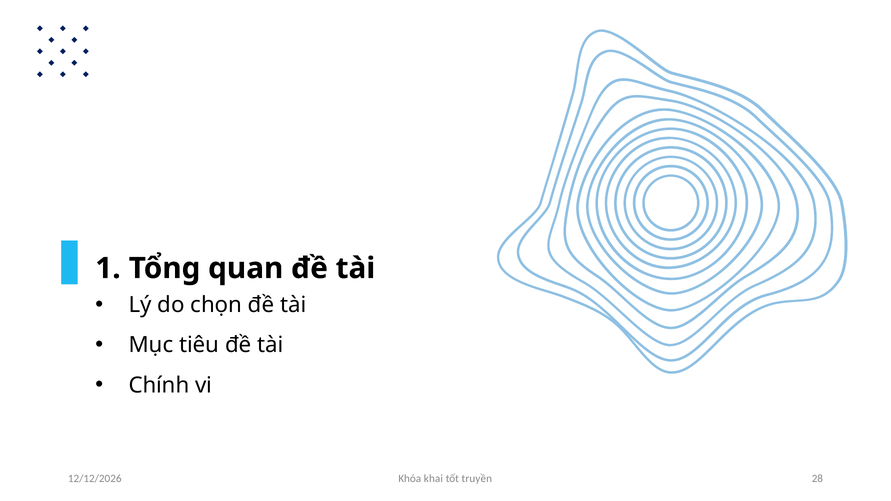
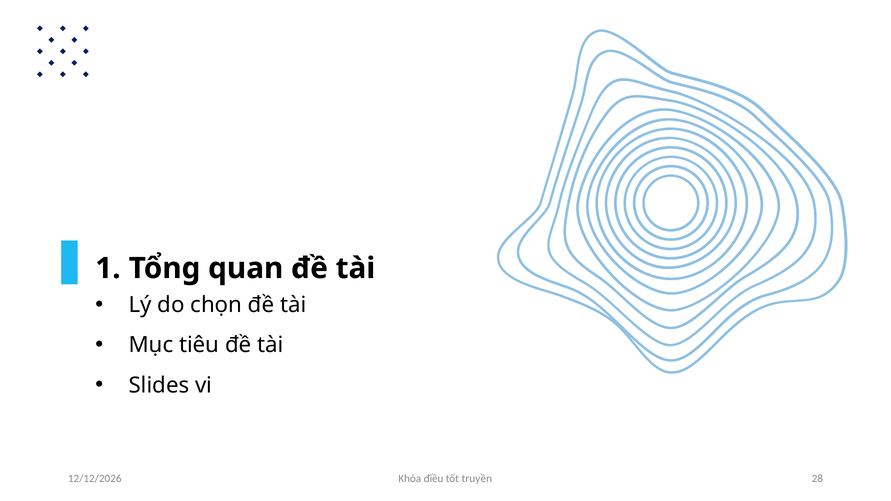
Chính: Chính -> Slides
khai: khai -> điều
